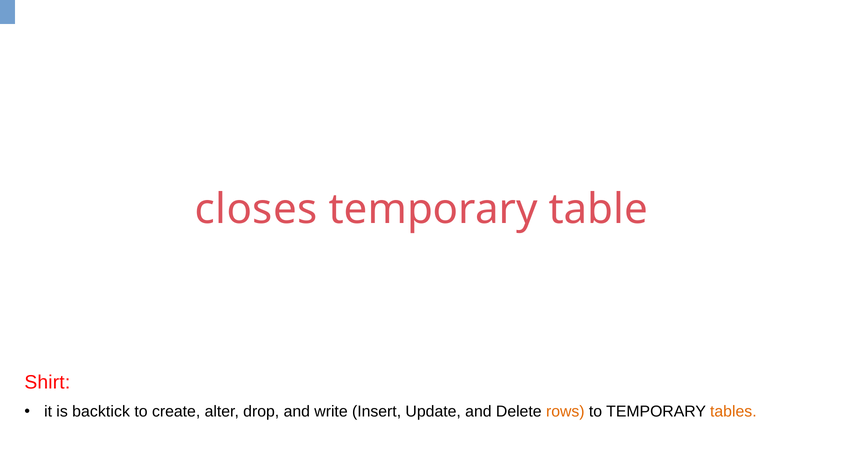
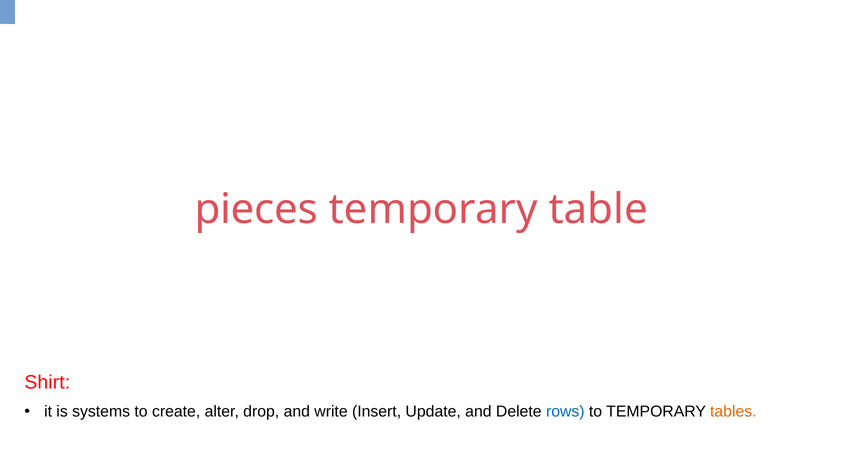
closes: closes -> pieces
backtick: backtick -> systems
rows colour: orange -> blue
